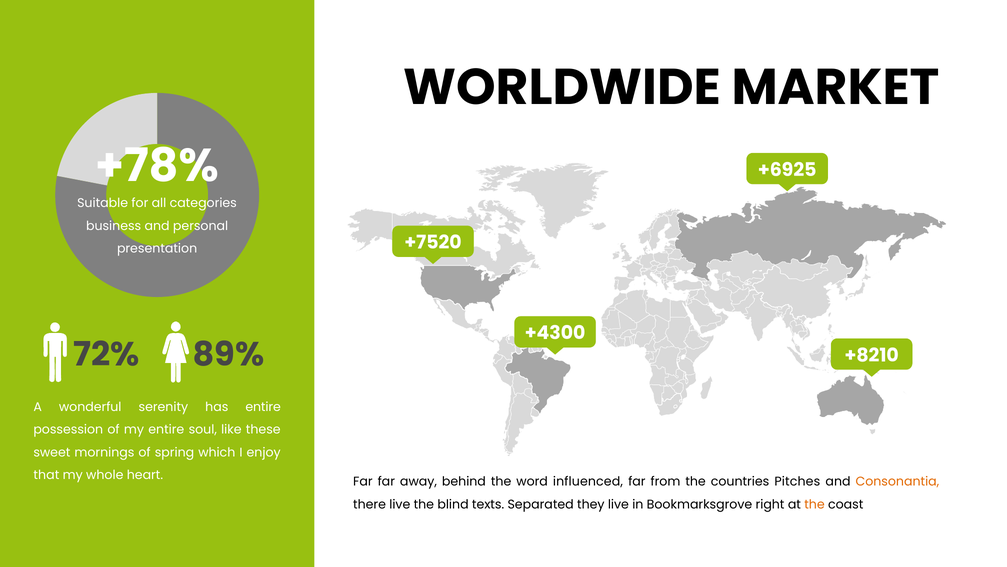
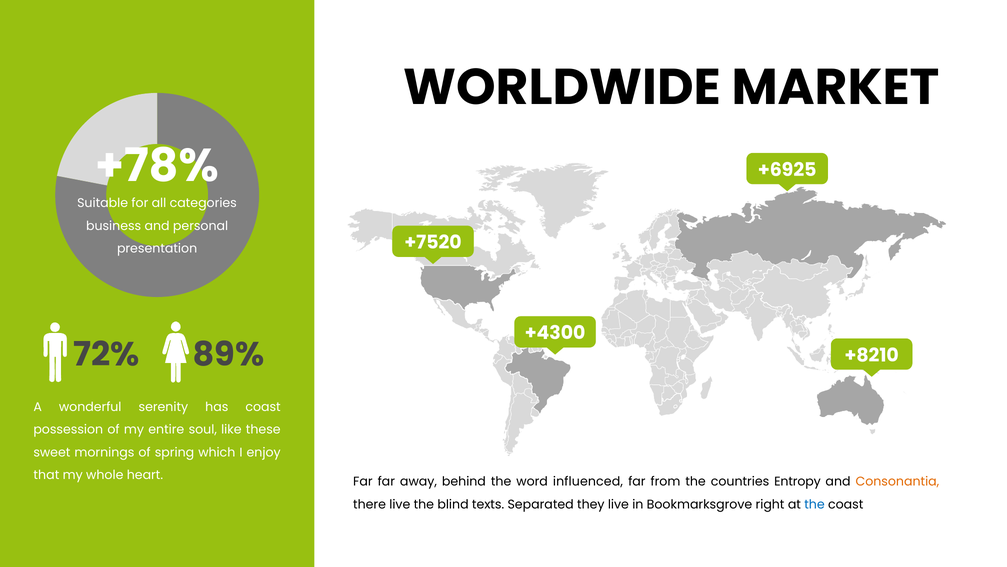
has entire: entire -> coast
Pitches: Pitches -> Entropy
the at (814, 504) colour: orange -> blue
